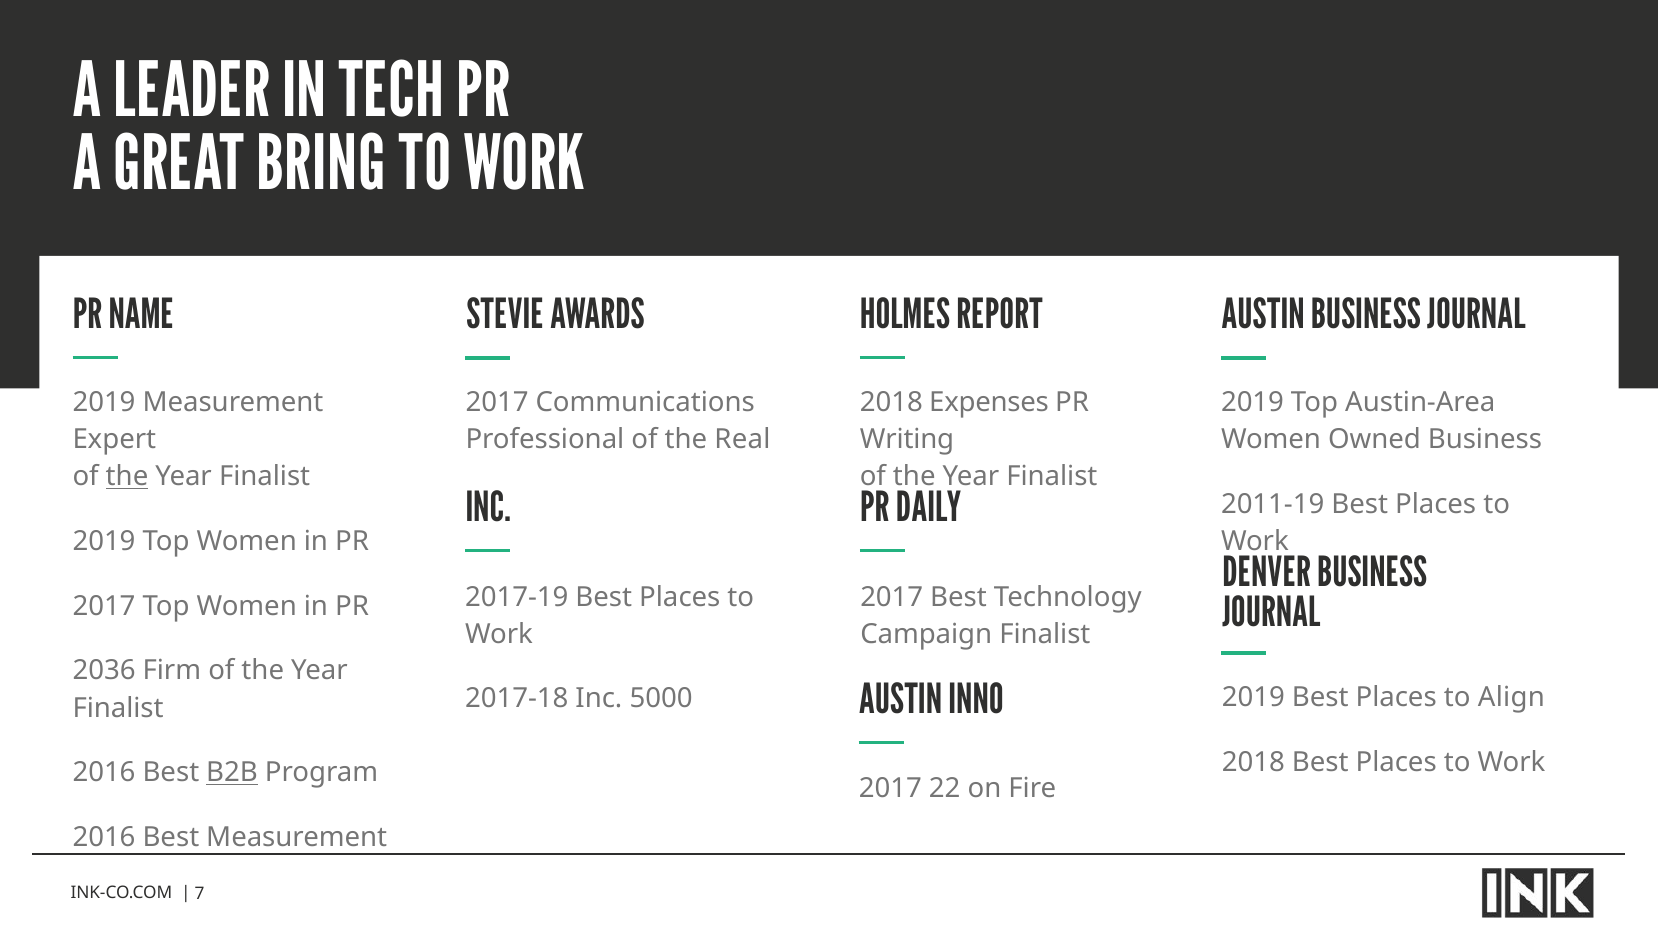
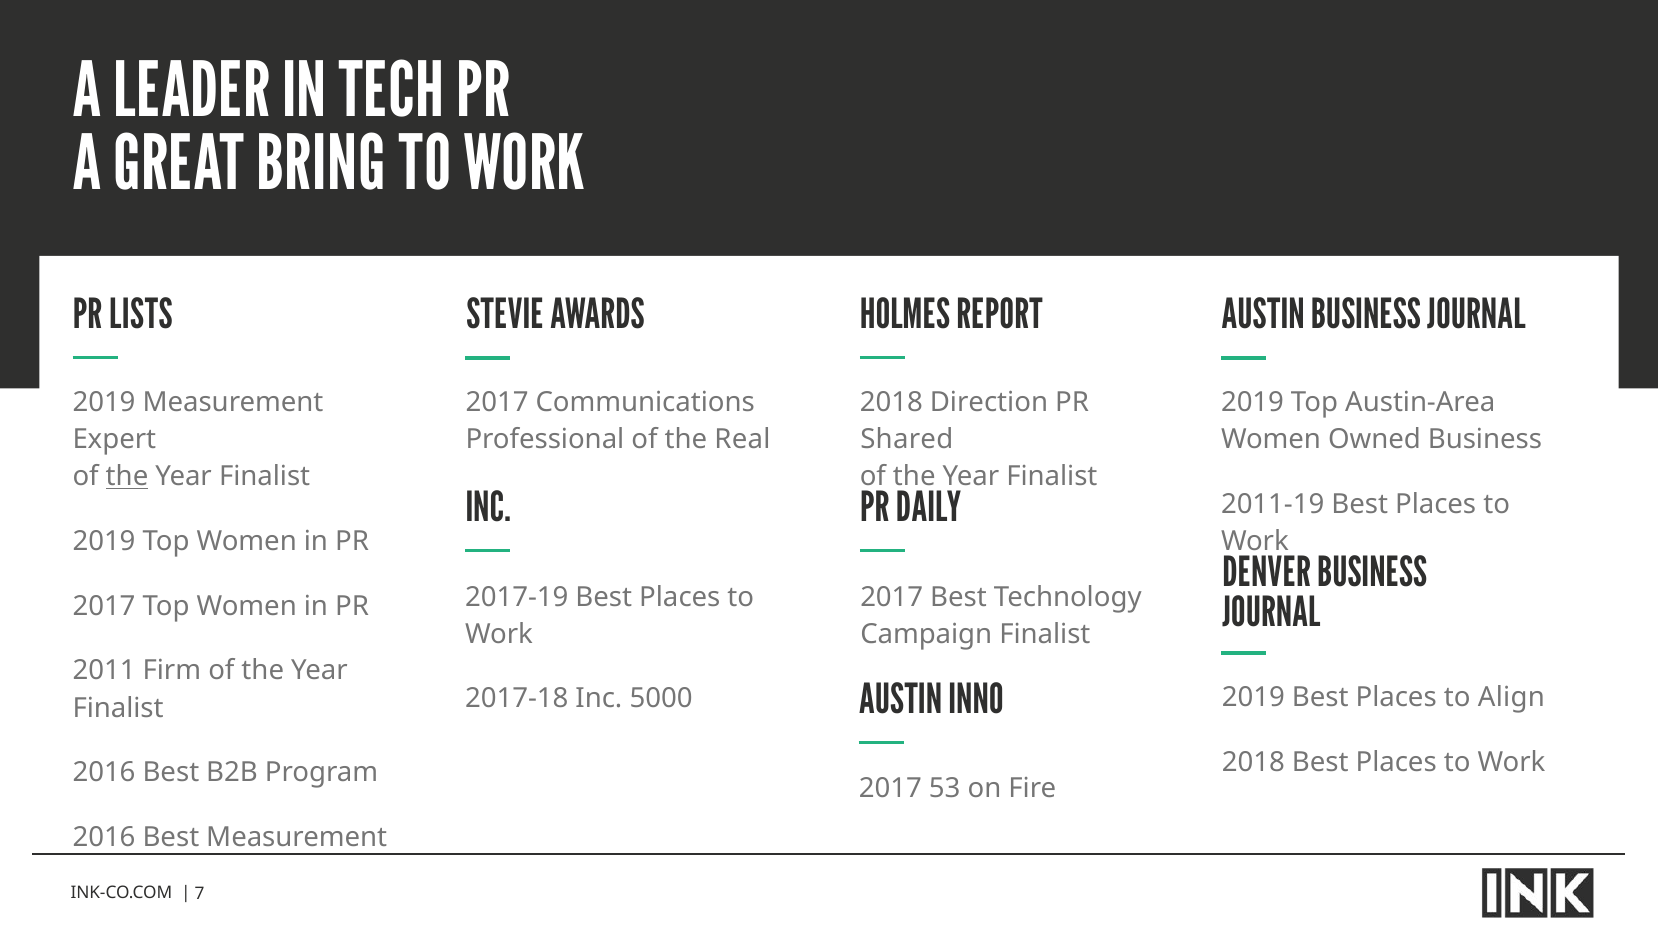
NAME: NAME -> LISTS
Expenses: Expenses -> Direction
Writing: Writing -> Shared
2036: 2036 -> 2011
B2B underline: present -> none
22: 22 -> 53
